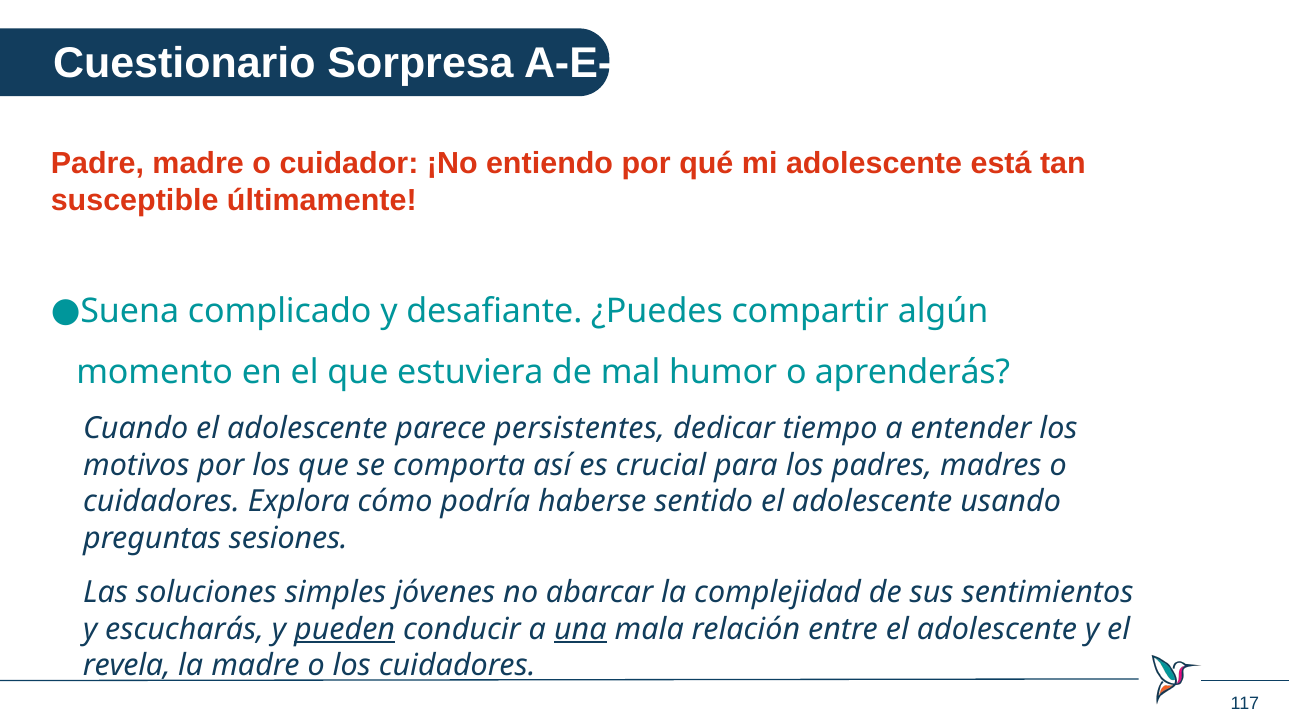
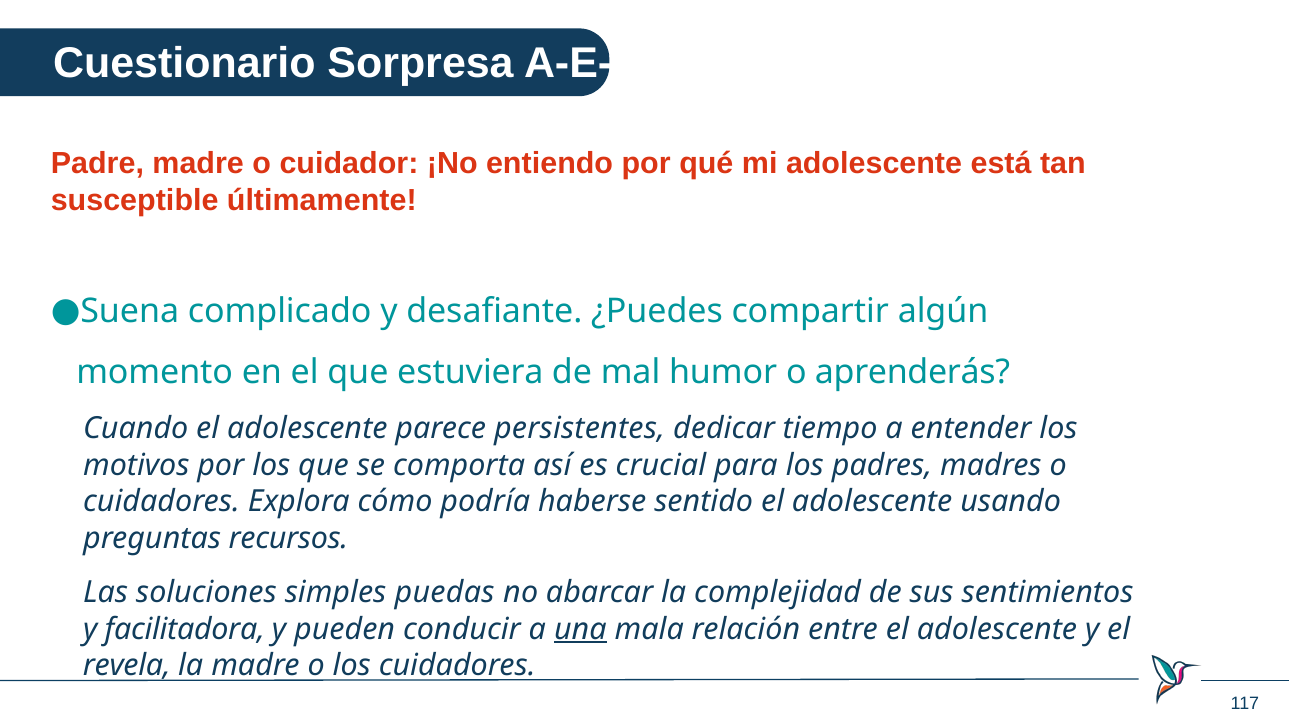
sesiones: sesiones -> recursos
jóvenes: jóvenes -> puedas
escucharás: escucharás -> facilitadora
pueden underline: present -> none
